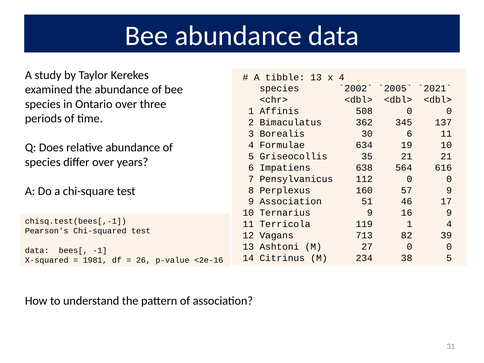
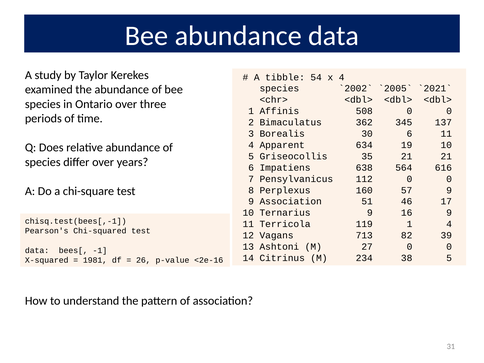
tibble 13: 13 -> 54
Formulae: Formulae -> Apparent
